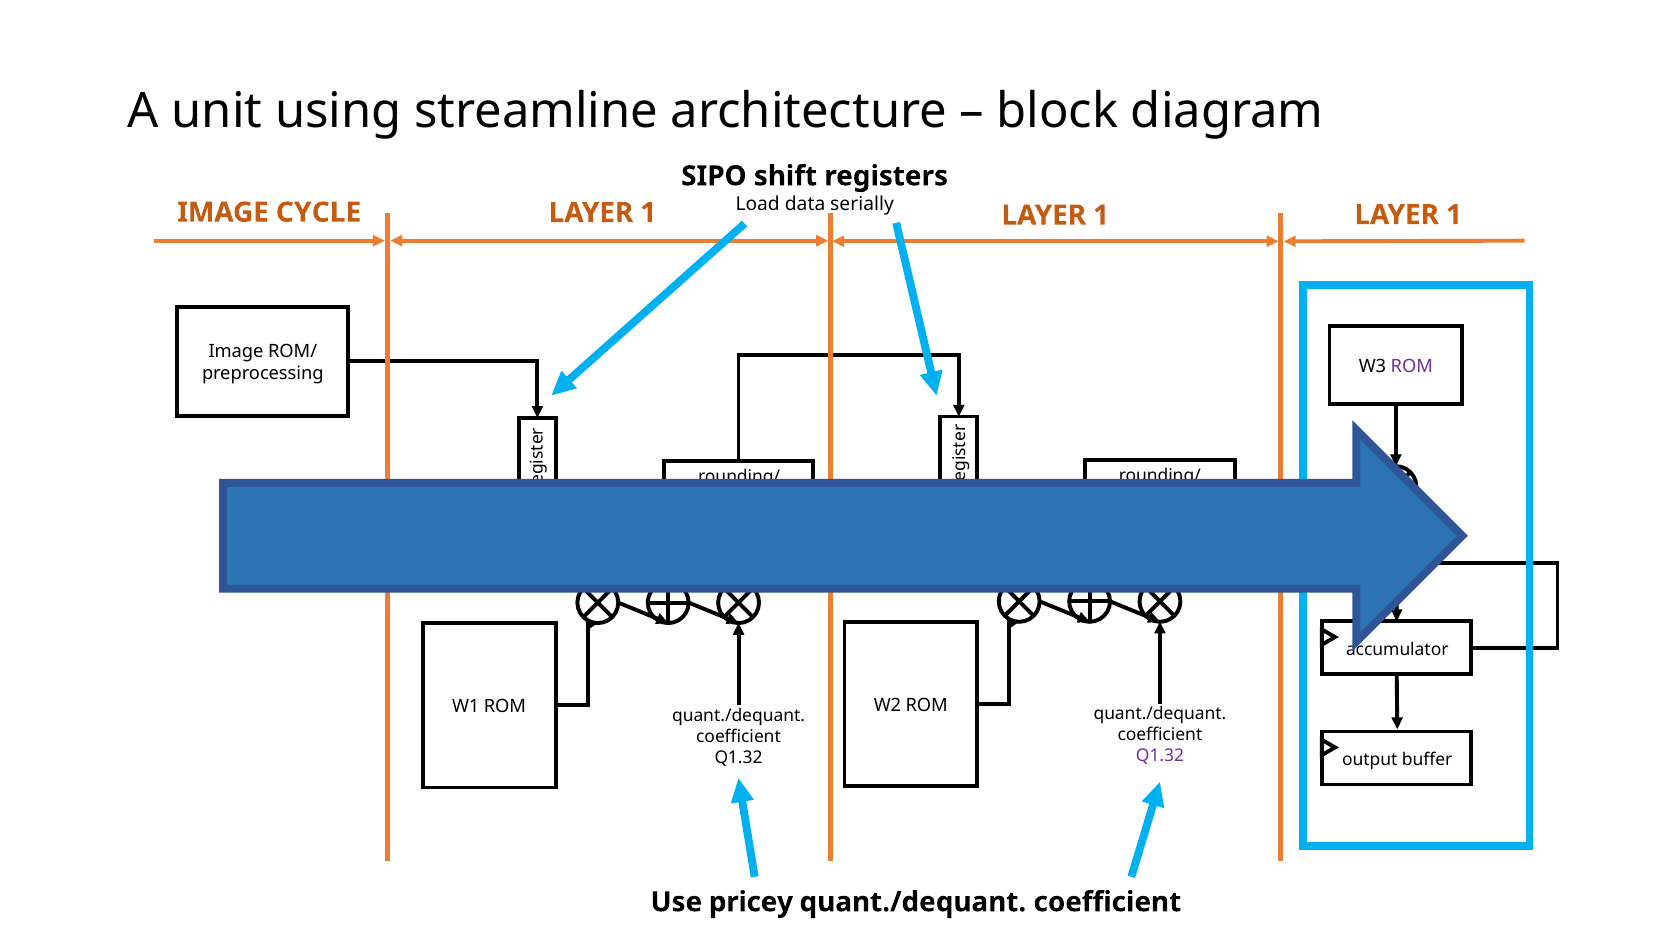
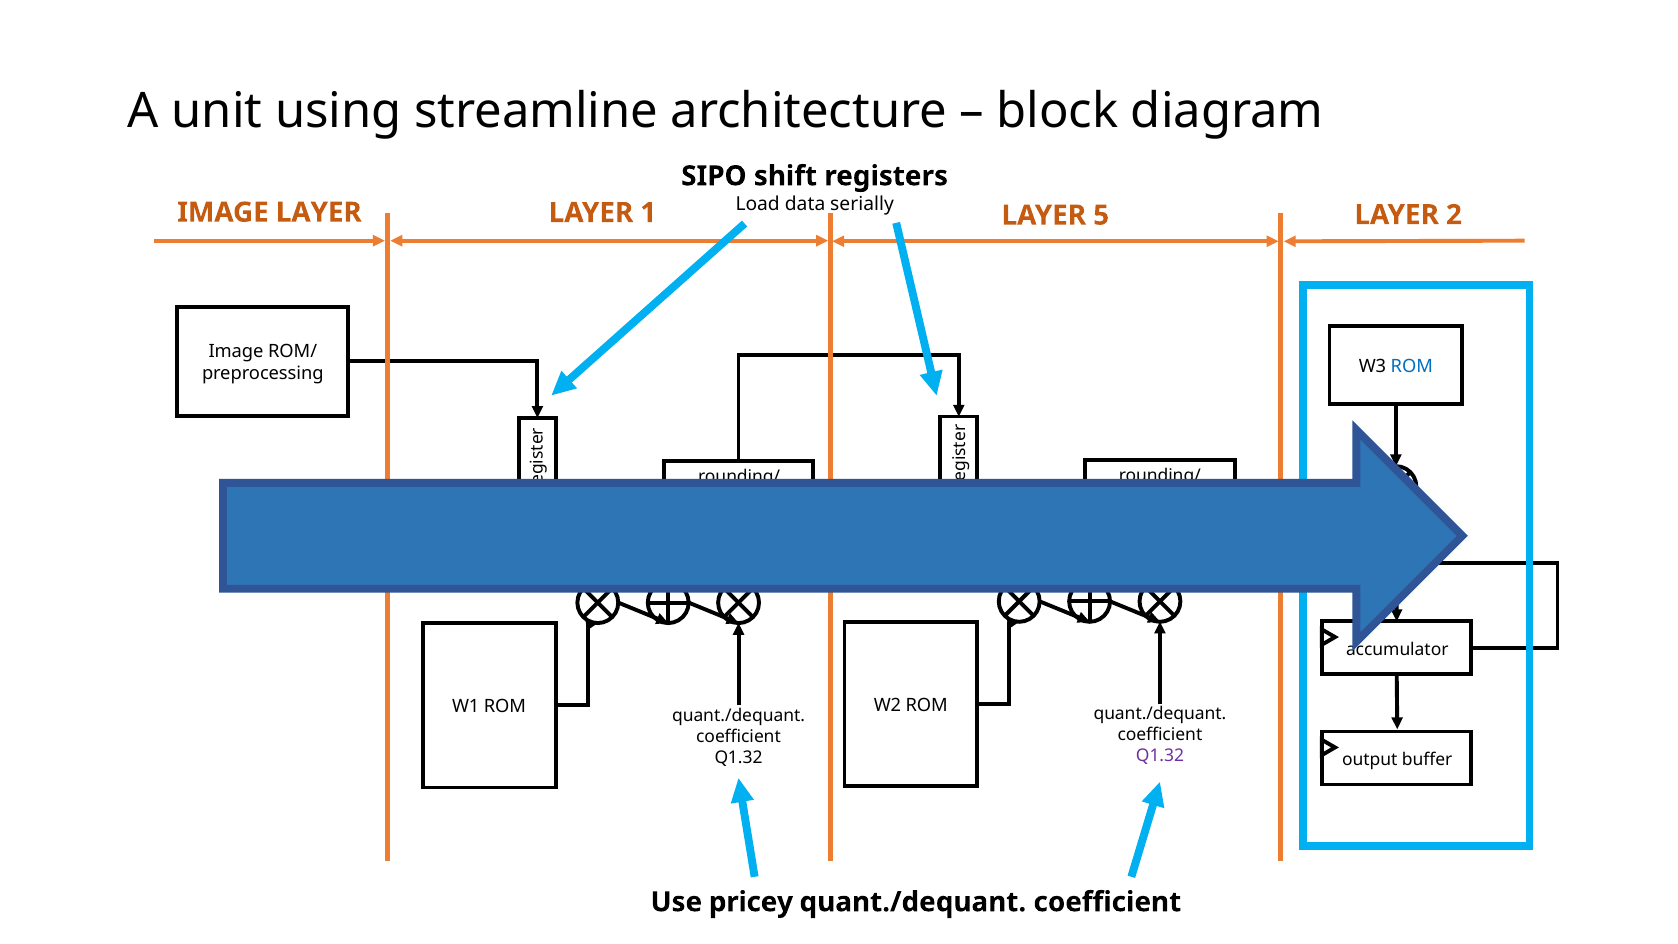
IMAGE CYCLE: CYCLE -> LAYER
1 at (1101, 215): 1 -> 5
1 at (1454, 215): 1 -> 2
ROM at (1412, 367) colour: purple -> blue
